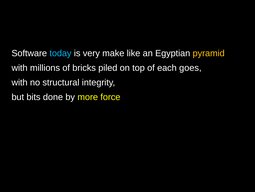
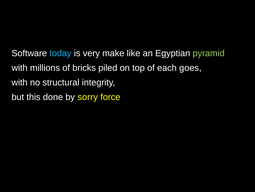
pyramid colour: yellow -> light green
bits: bits -> this
more: more -> sorry
